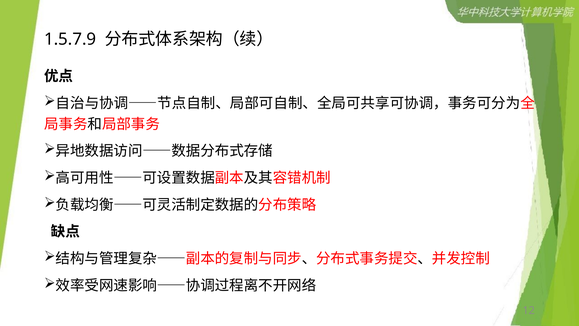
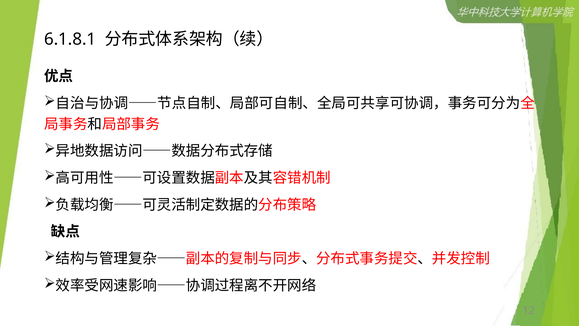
1.5.7.9: 1.5.7.9 -> 6.1.8.1
